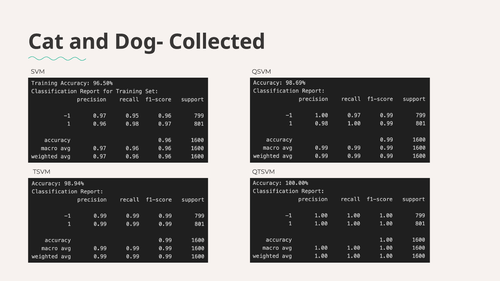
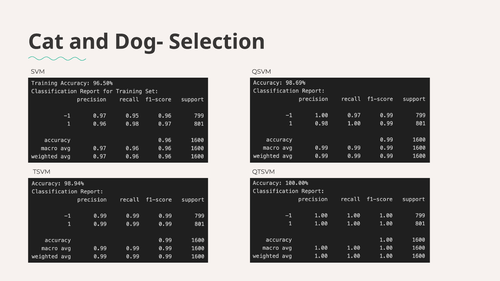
Collected: Collected -> Selection
